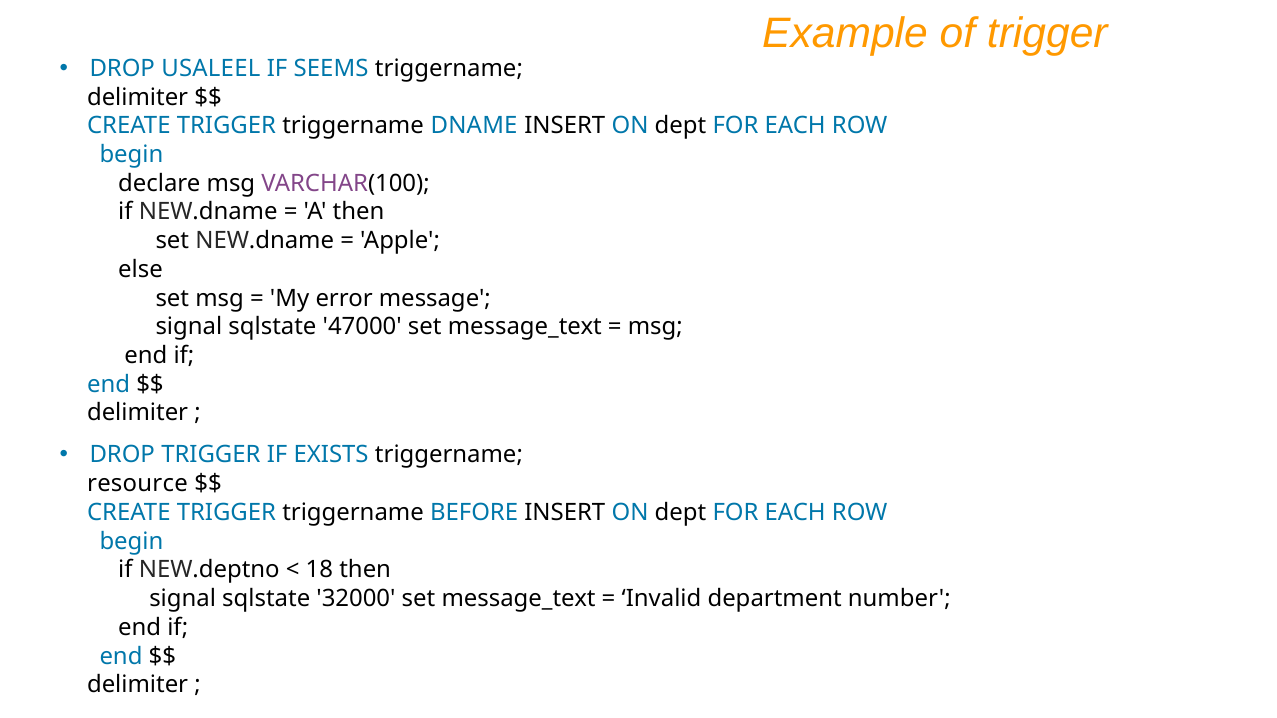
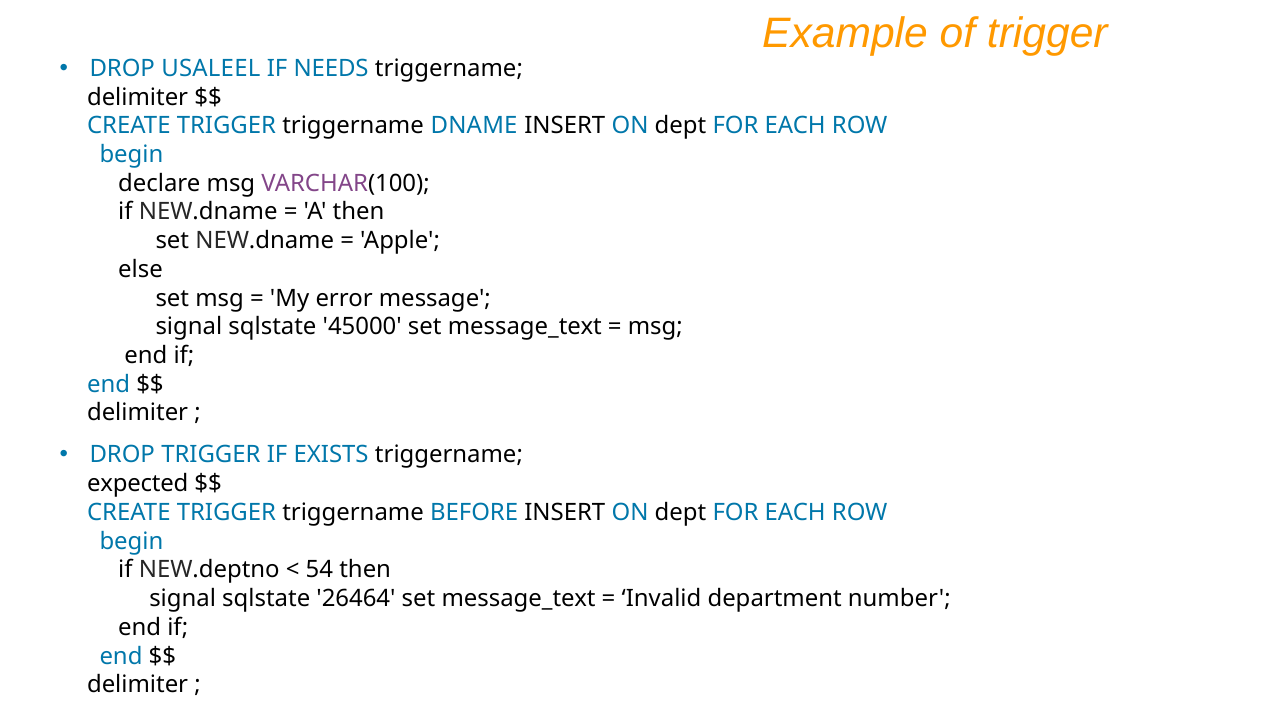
SEEMS: SEEMS -> NEEDS
47000: 47000 -> 45000
resource: resource -> expected
18: 18 -> 54
32000: 32000 -> 26464
